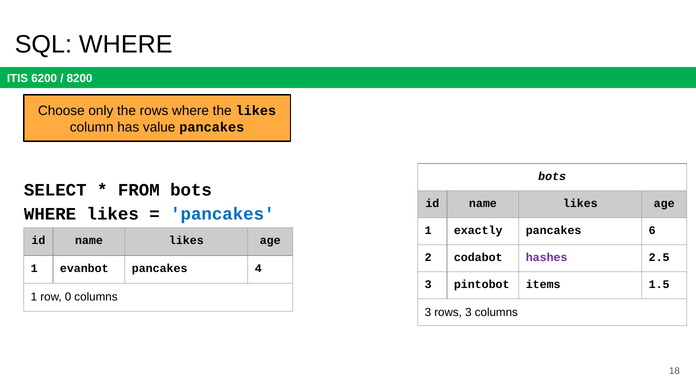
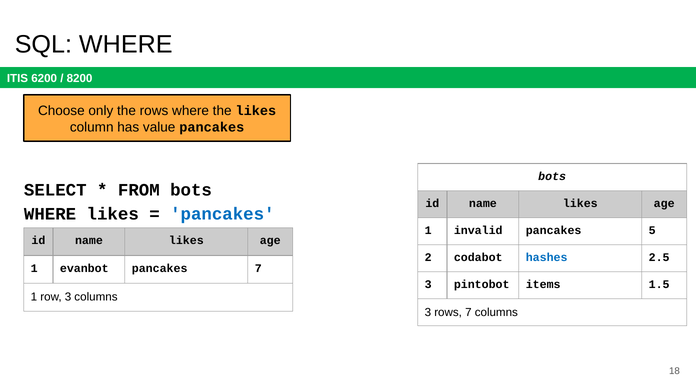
exactly: exactly -> invalid
6: 6 -> 5
hashes colour: purple -> blue
pancakes 4: 4 -> 7
row 0: 0 -> 3
rows 3: 3 -> 7
